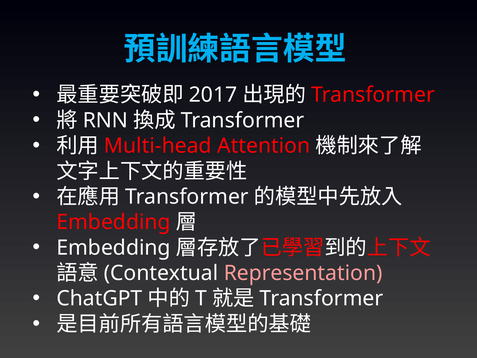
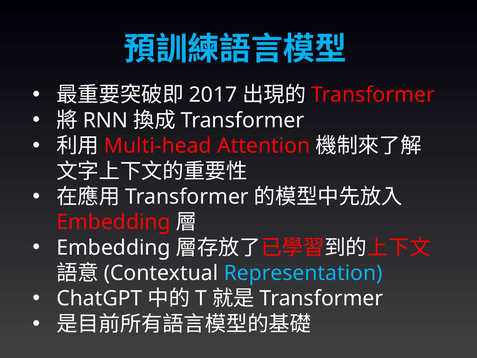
Representation colour: pink -> light blue
